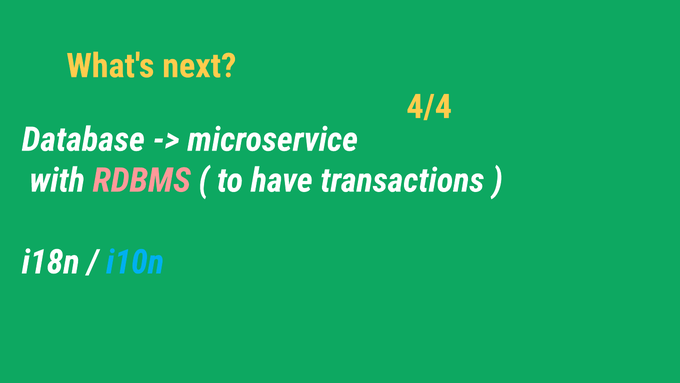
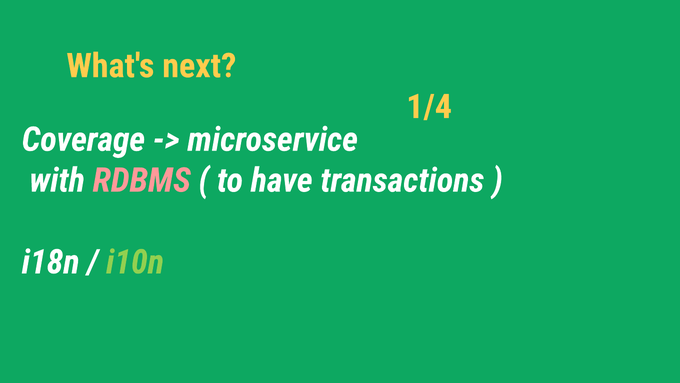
4/4: 4/4 -> 1/4
Database: Database -> Coverage
i10n colour: light blue -> light green
